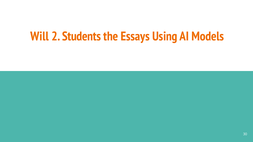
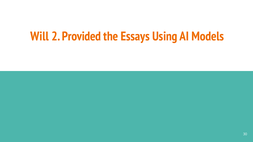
Students: Students -> Provided
